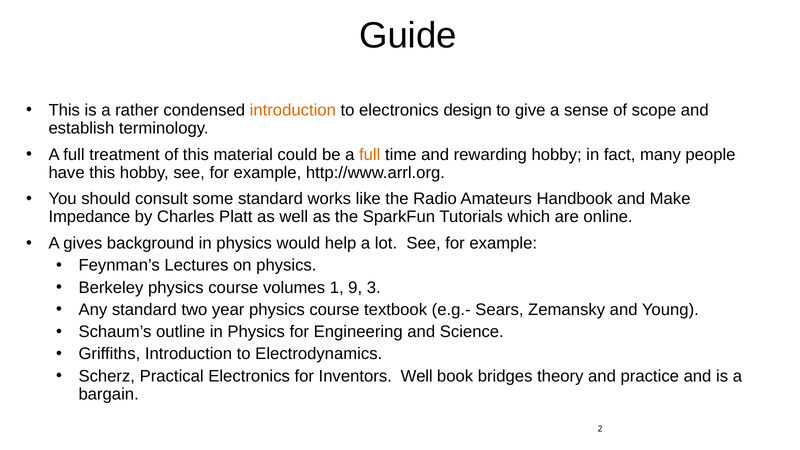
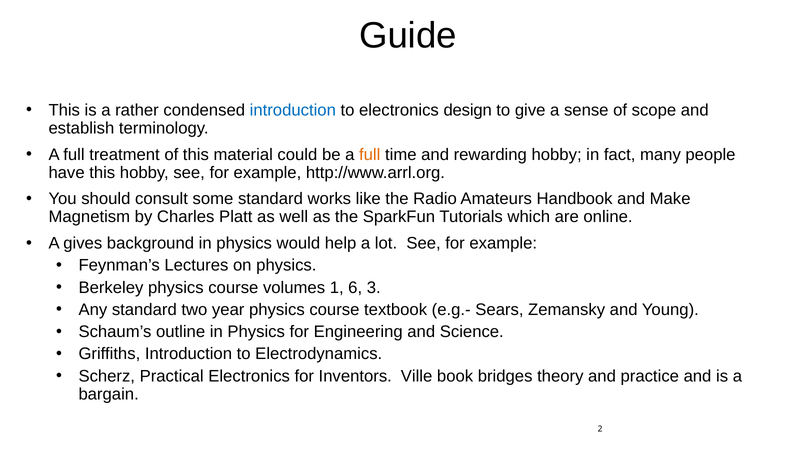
introduction at (293, 110) colour: orange -> blue
Impedance: Impedance -> Magnetism
9: 9 -> 6
Inventors Well: Well -> Ville
